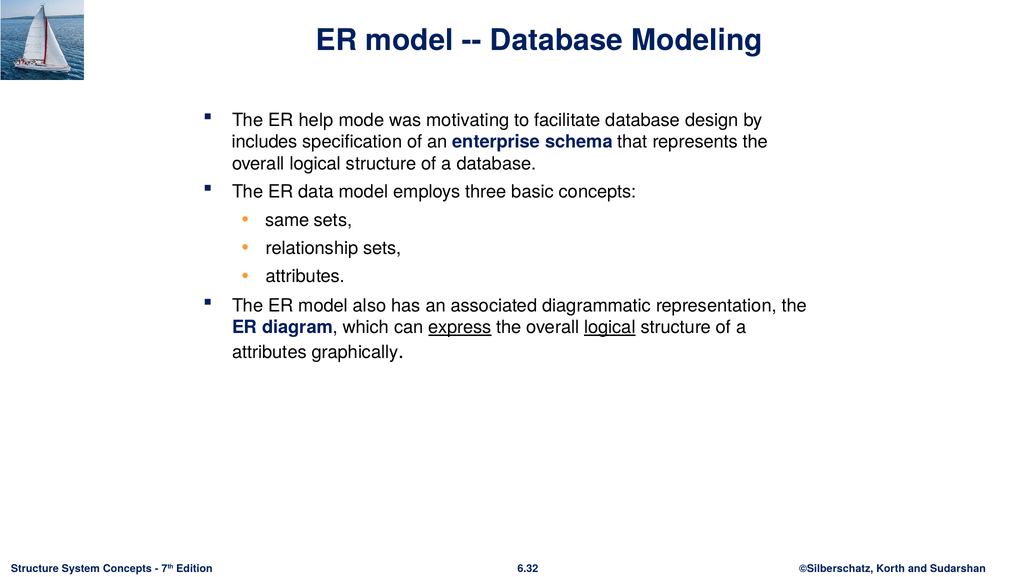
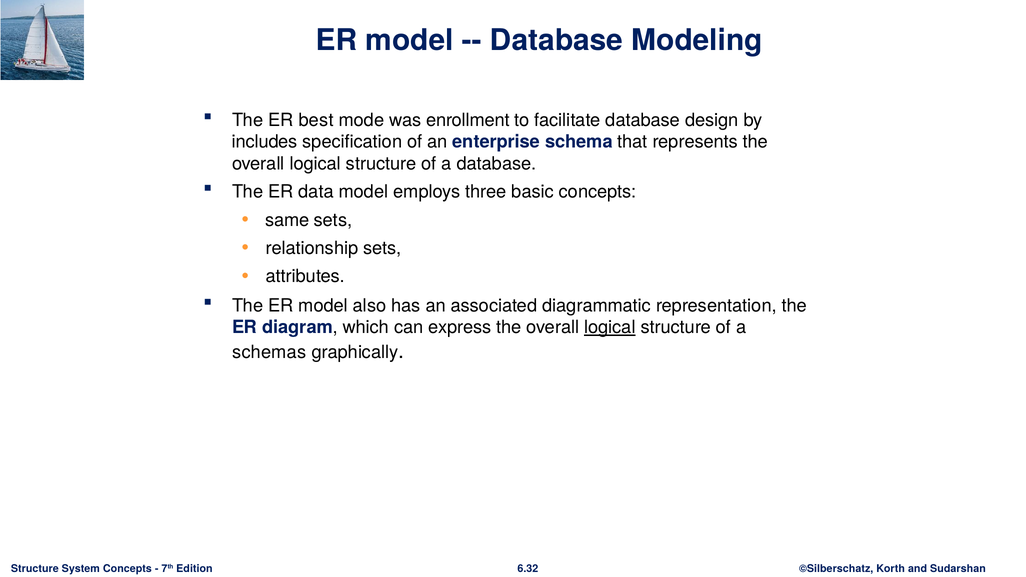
help: help -> best
motivating: motivating -> enrollment
express underline: present -> none
attributes at (269, 353): attributes -> schemas
